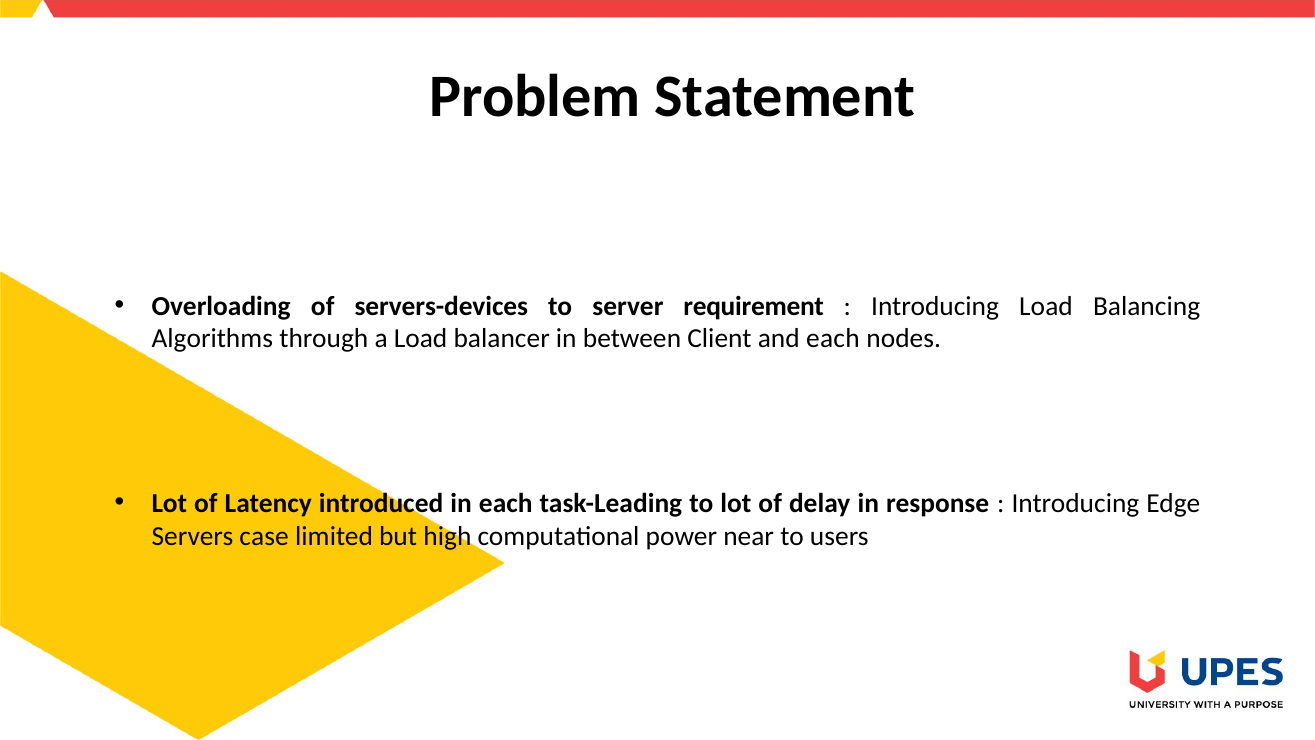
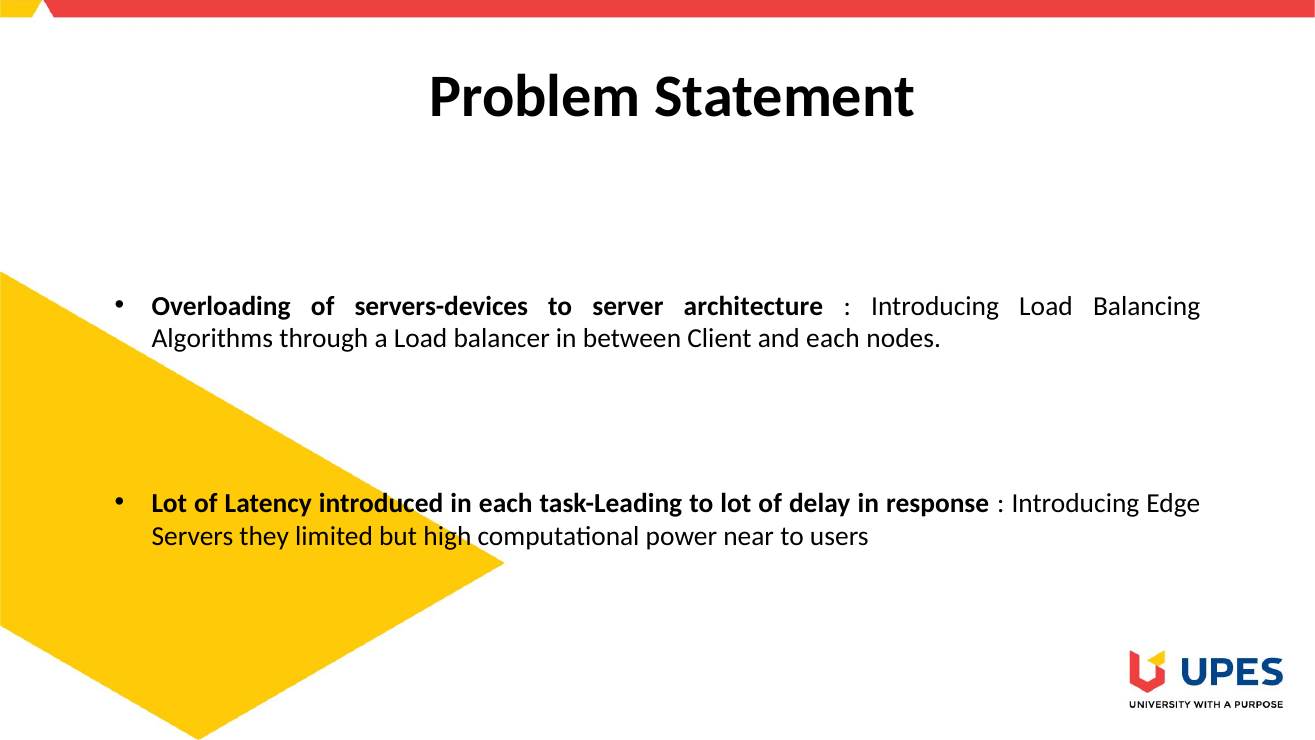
requirement: requirement -> architecture
case: case -> they
